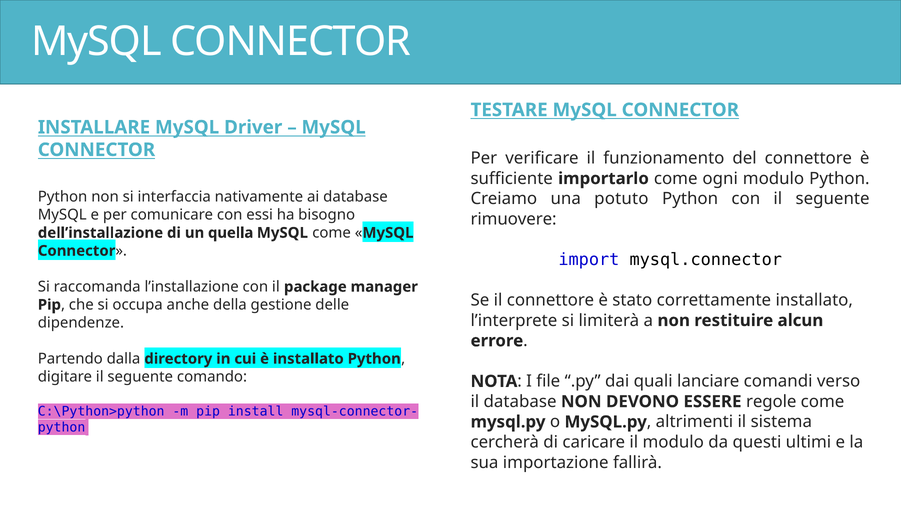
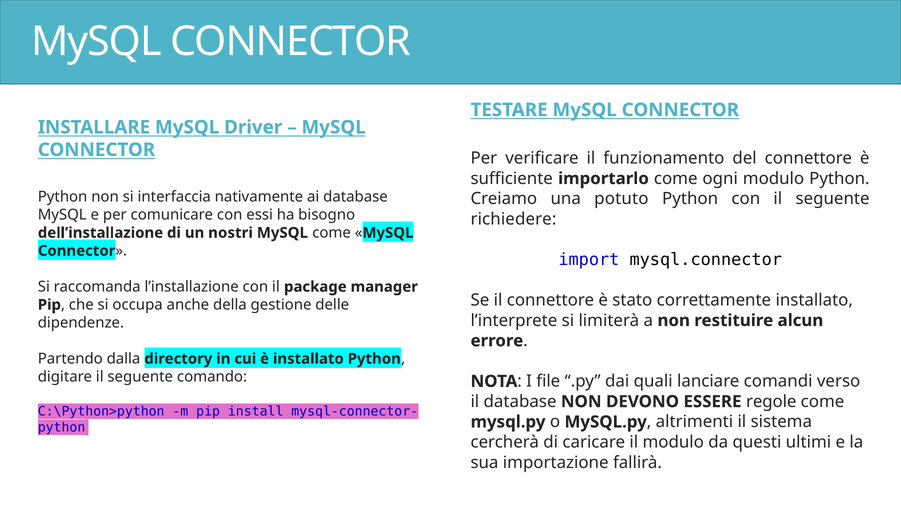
rimuovere: rimuovere -> richiedere
quella: quella -> nostri
